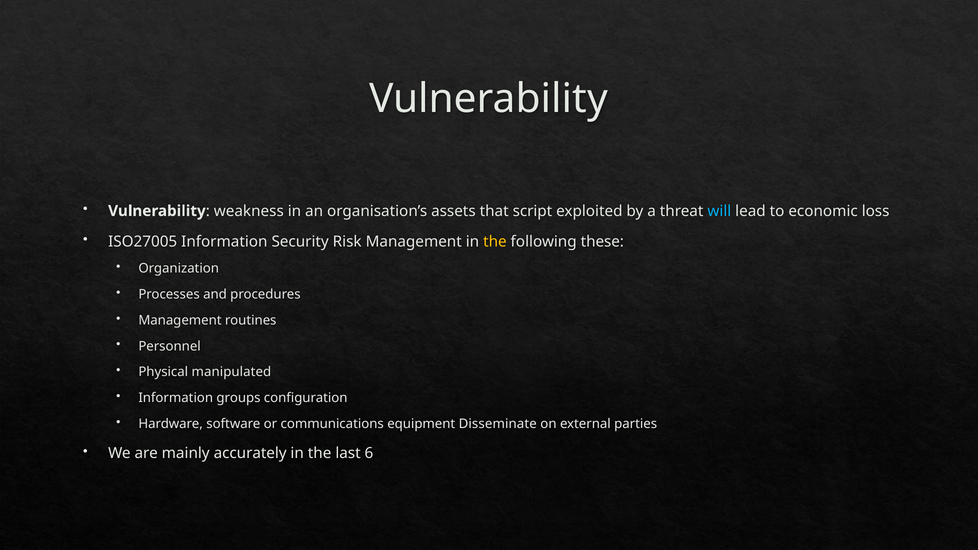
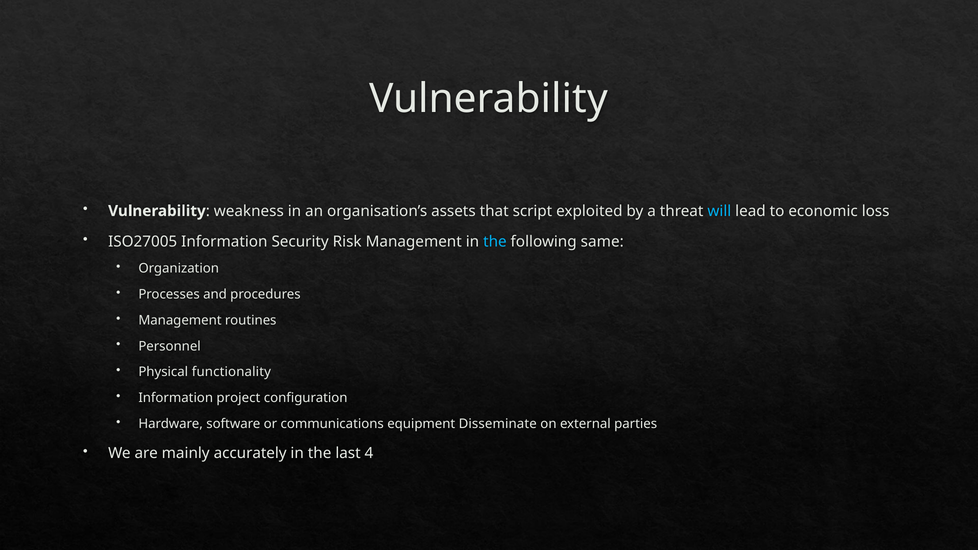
the at (495, 242) colour: yellow -> light blue
these: these -> same
manipulated: manipulated -> functionality
groups: groups -> project
6: 6 -> 4
